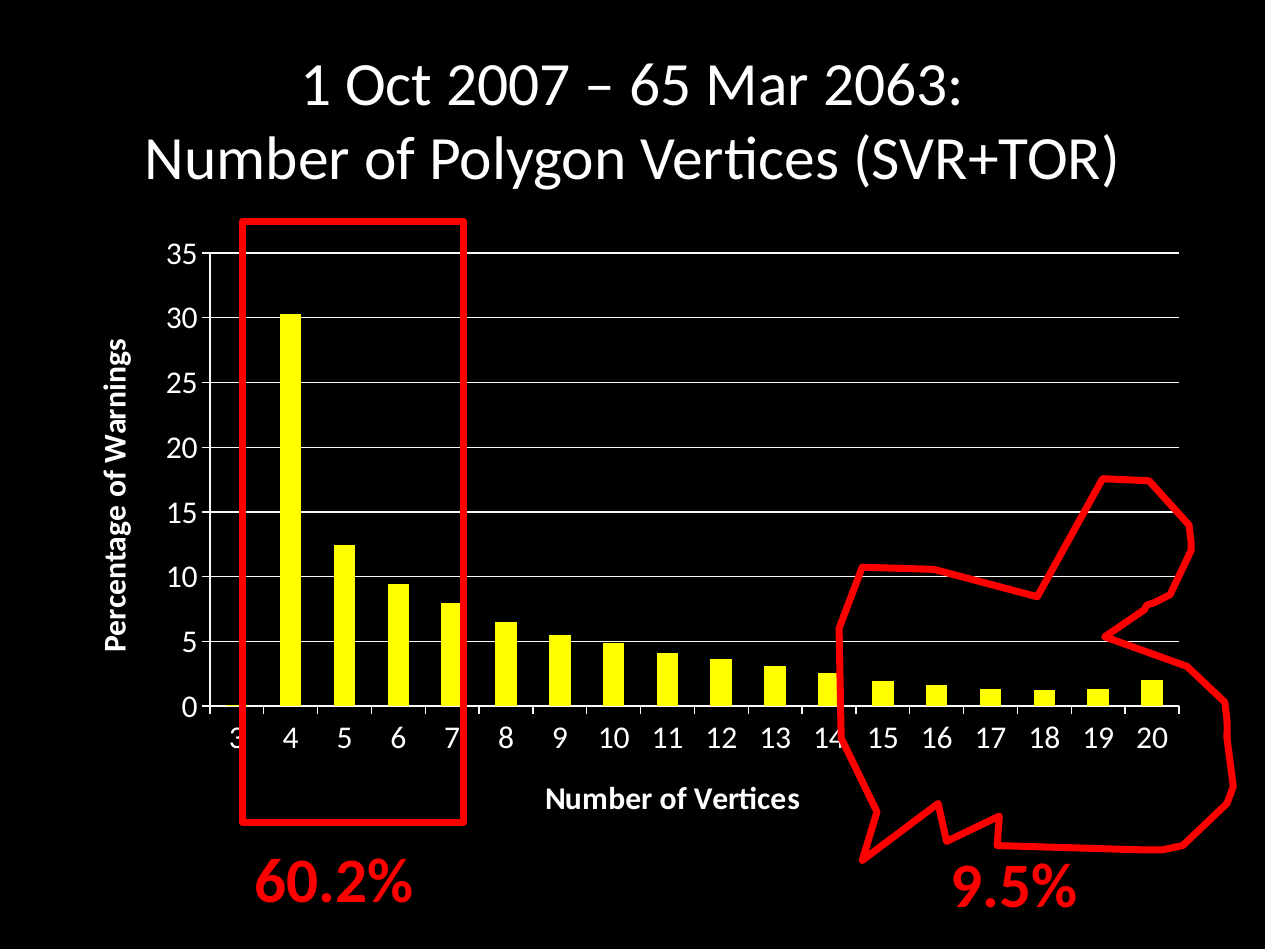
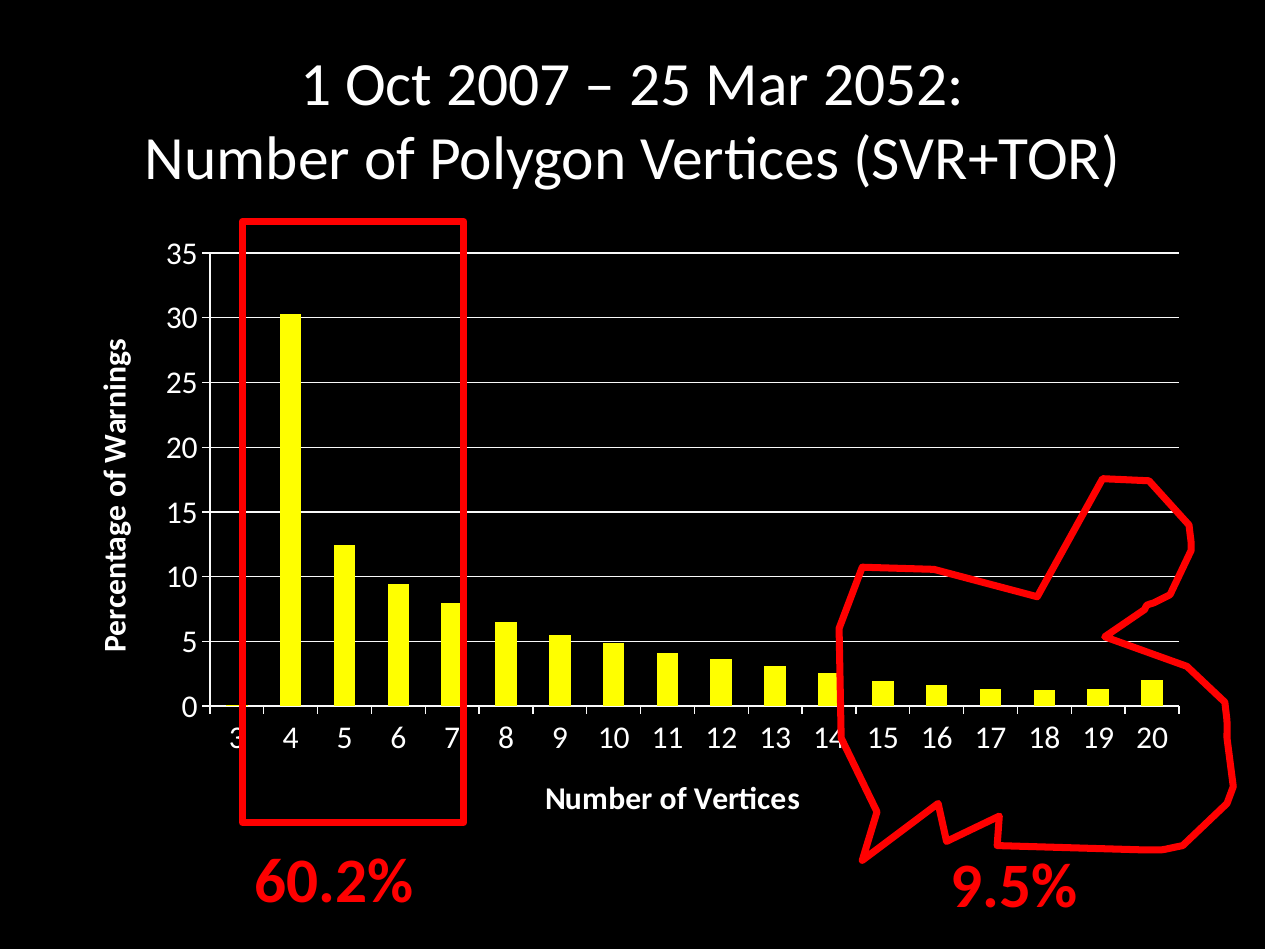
65 at (661, 85): 65 -> 25
2063: 2063 -> 2052
